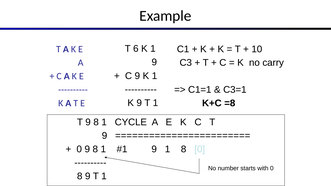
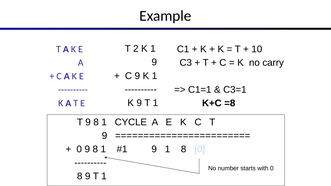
6: 6 -> 2
